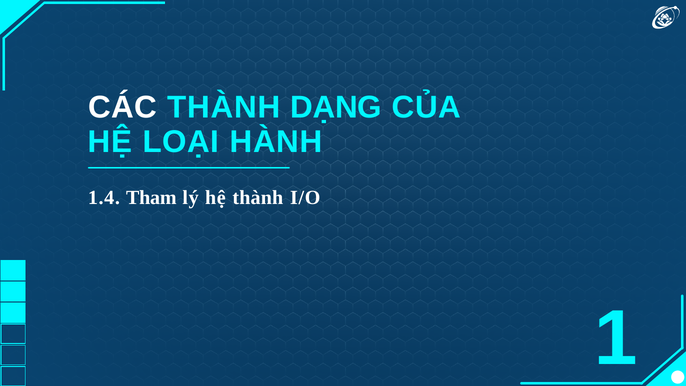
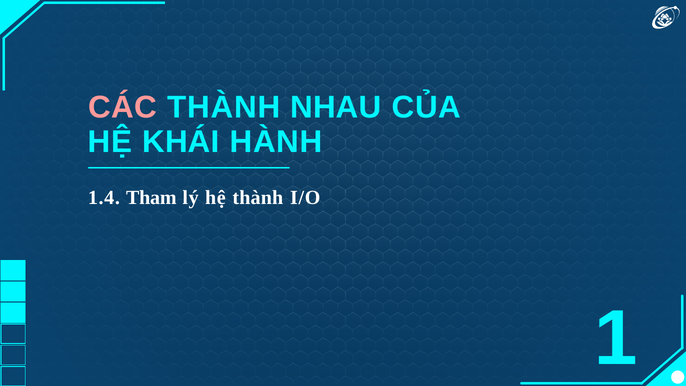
CÁC colour: white -> pink
DẠNG: DẠNG -> NHAU
LOẠI: LOẠI -> KHÁI
